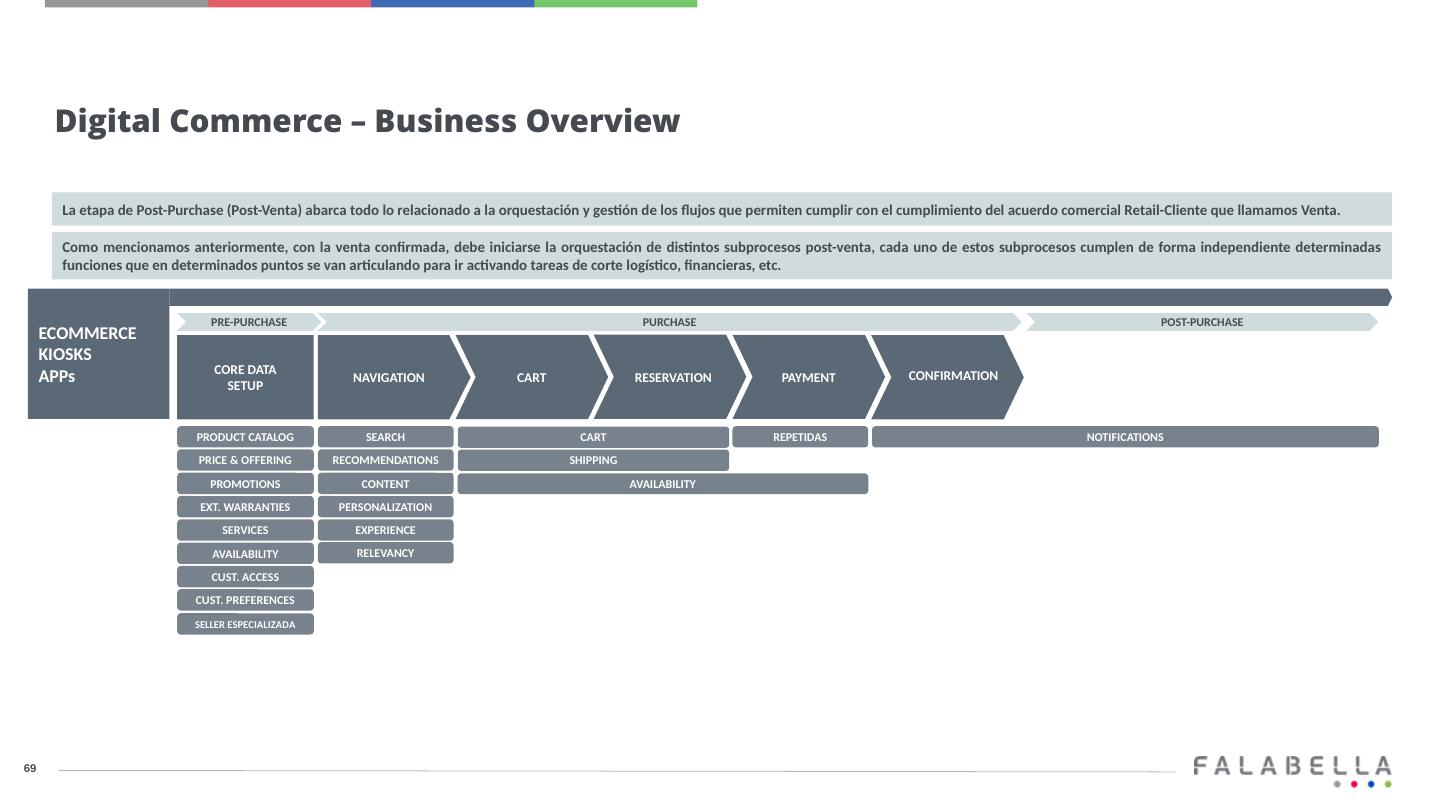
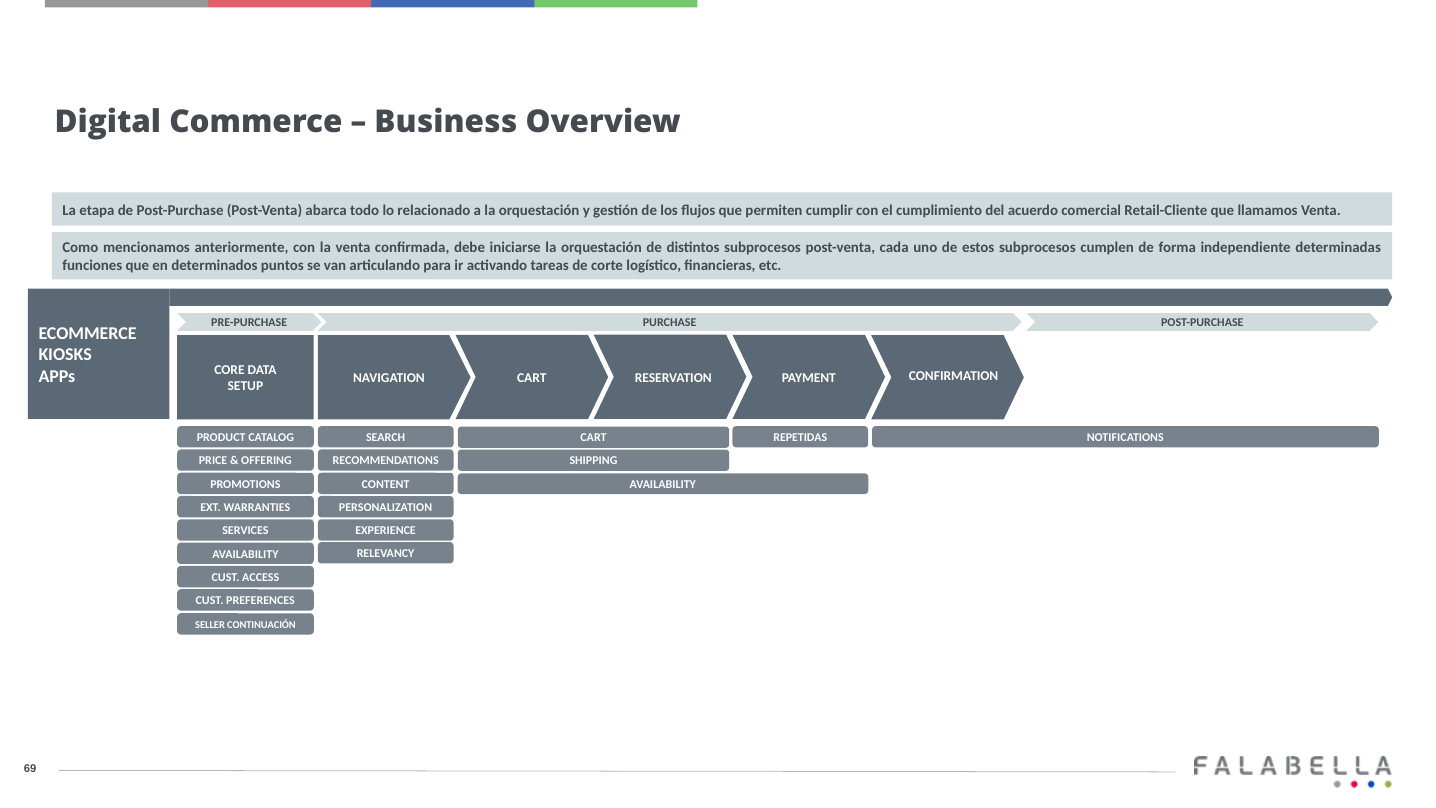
ESPECIALIZADA: ESPECIALIZADA -> CONTINUACIÓN
